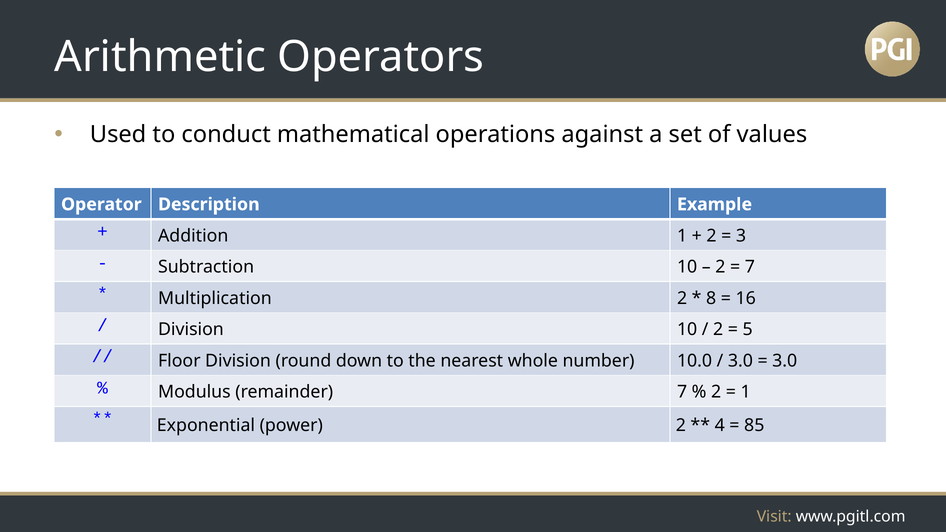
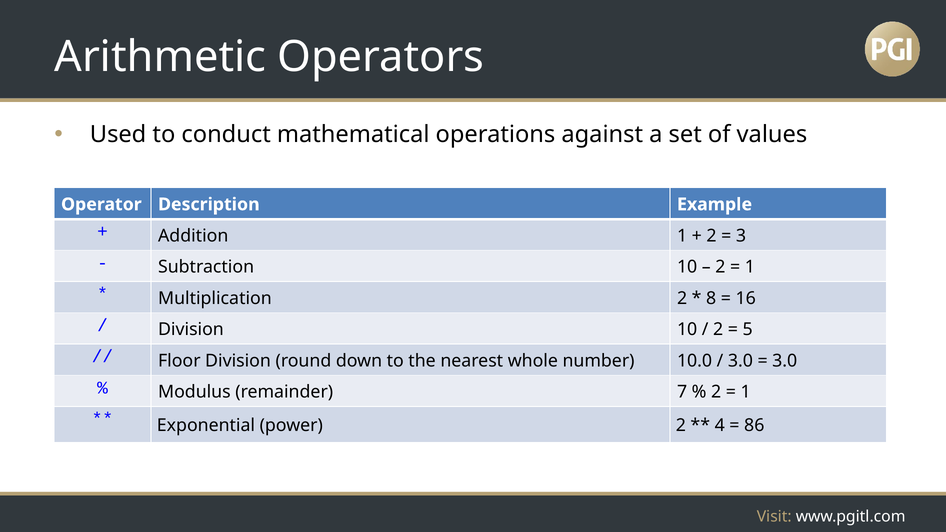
7 at (750, 267): 7 -> 1
85: 85 -> 86
